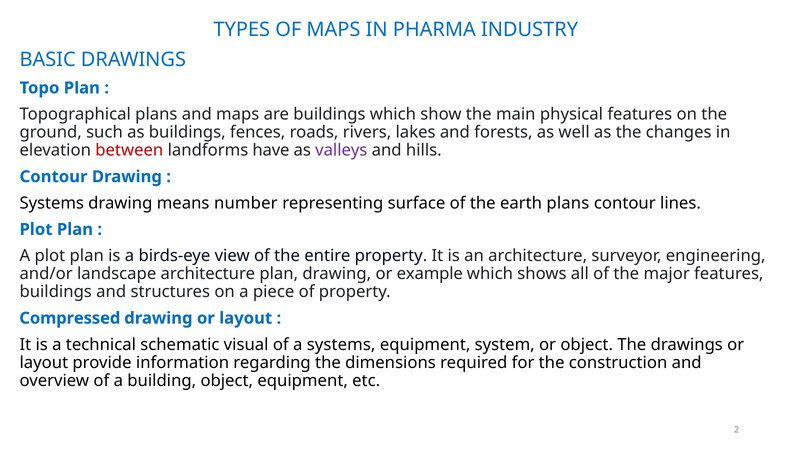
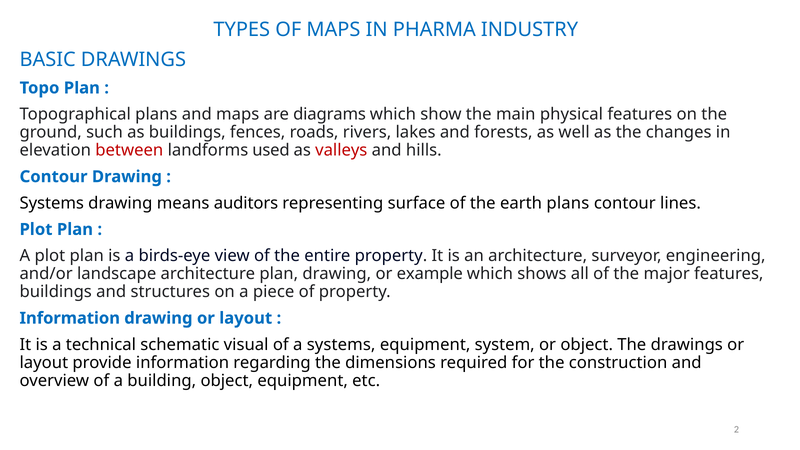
are buildings: buildings -> diagrams
have: have -> used
valleys colour: purple -> red
number: number -> auditors
Compressed at (70, 318): Compressed -> Information
